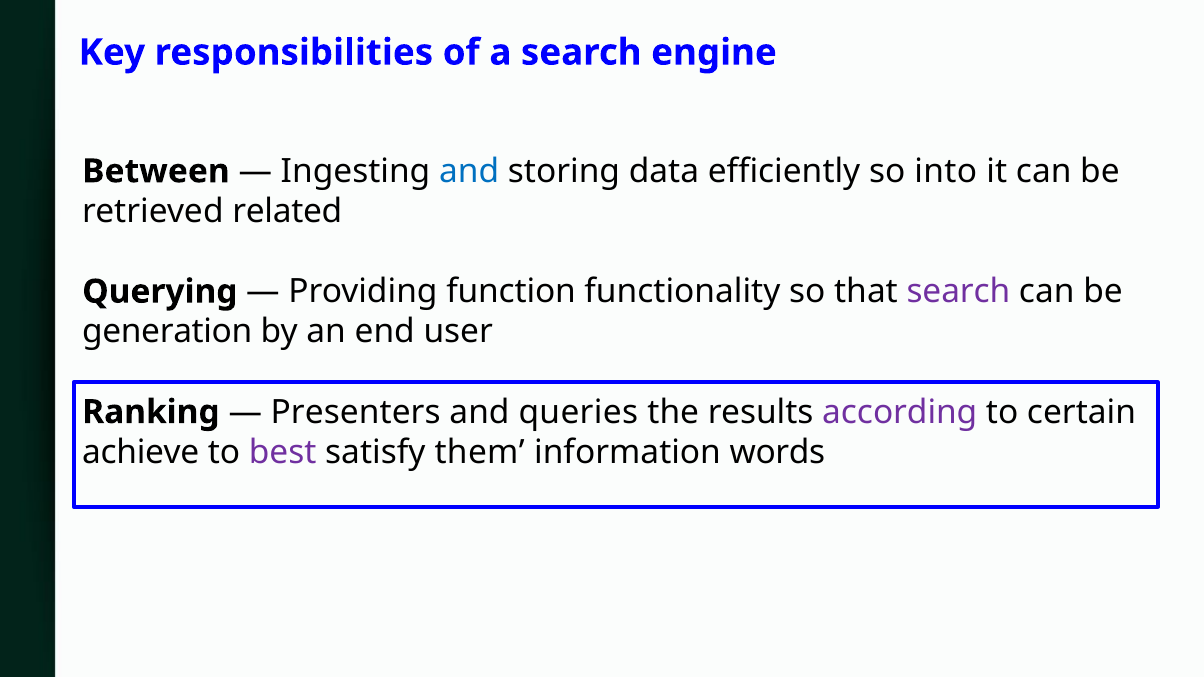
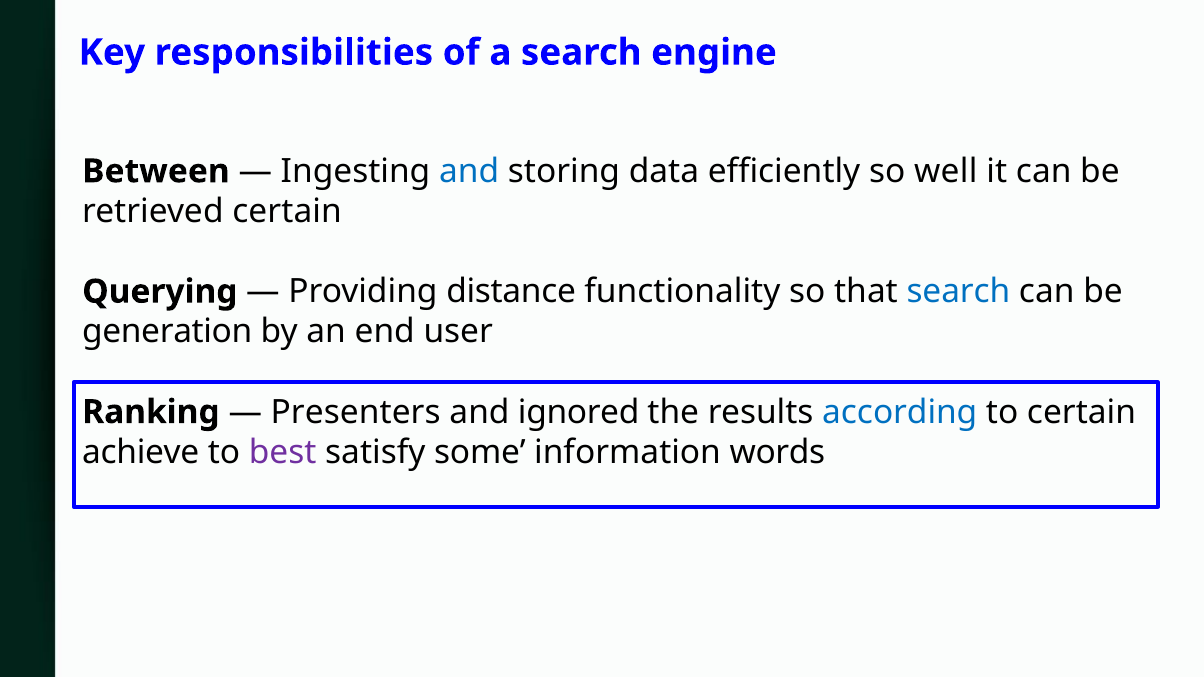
into: into -> well
retrieved related: related -> certain
function: function -> distance
search at (958, 292) colour: purple -> blue
queries: queries -> ignored
according colour: purple -> blue
them: them -> some
